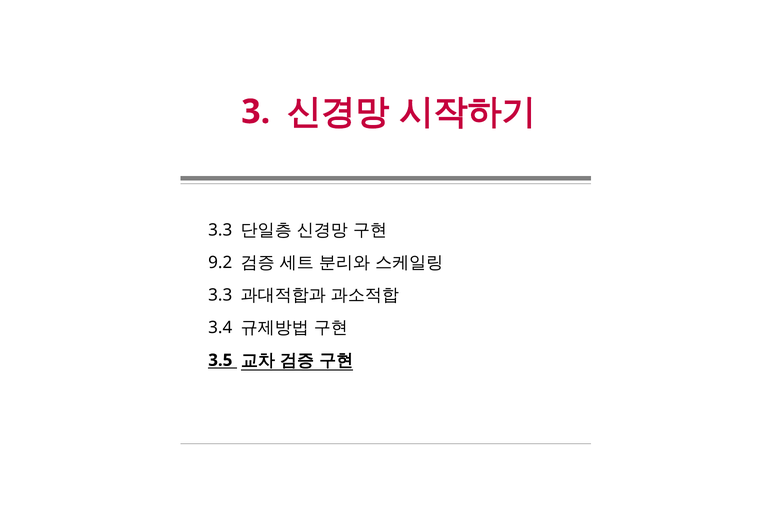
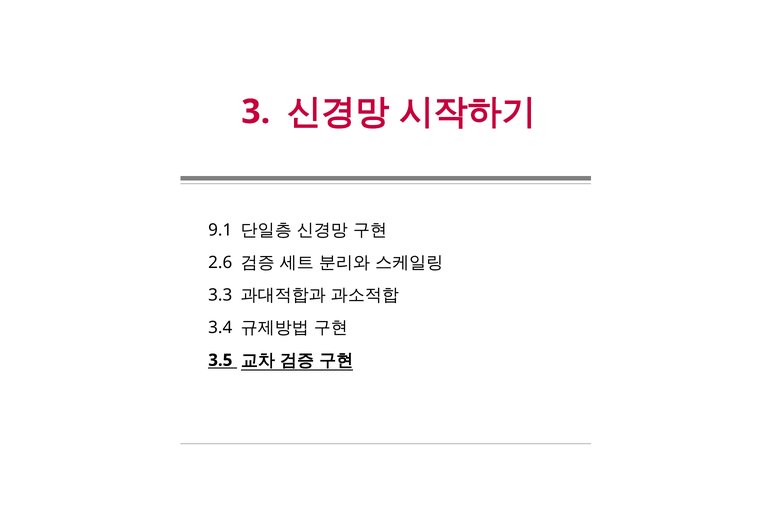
3.3 at (220, 230): 3.3 -> 9.1
9.2: 9.2 -> 2.6
